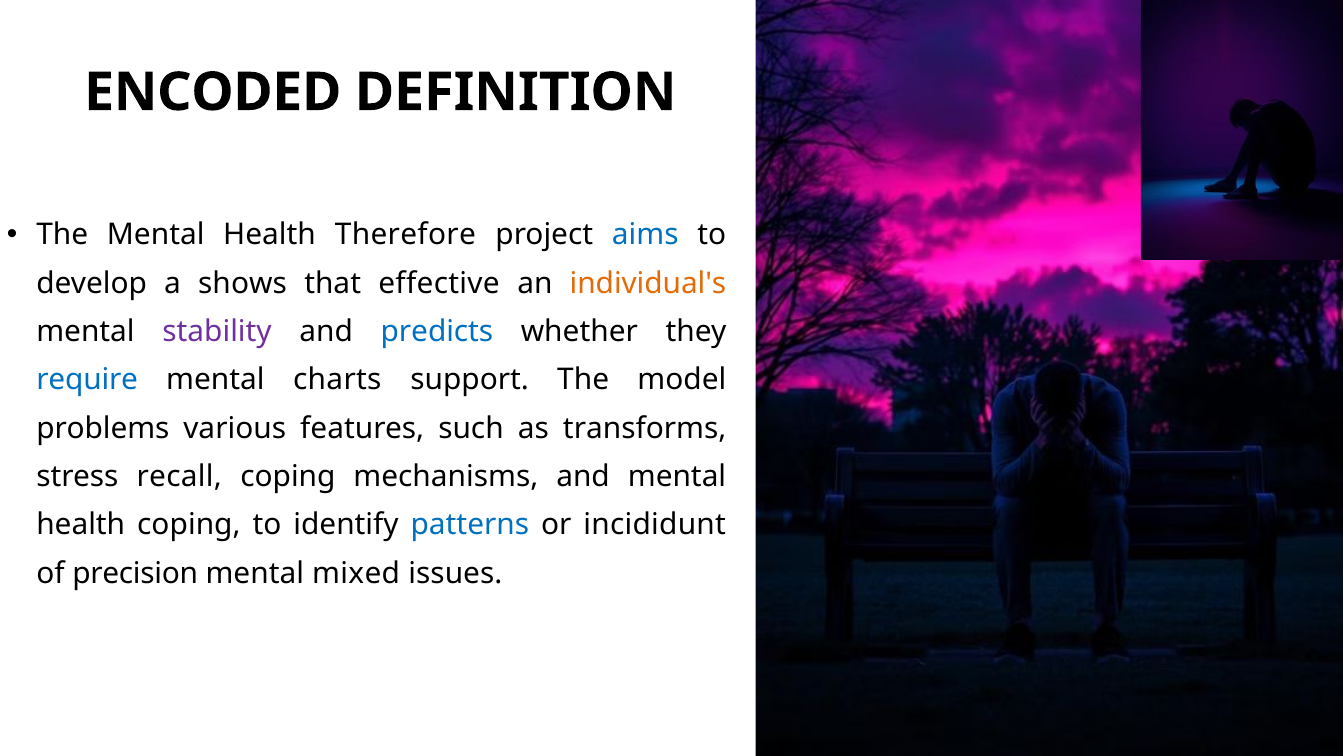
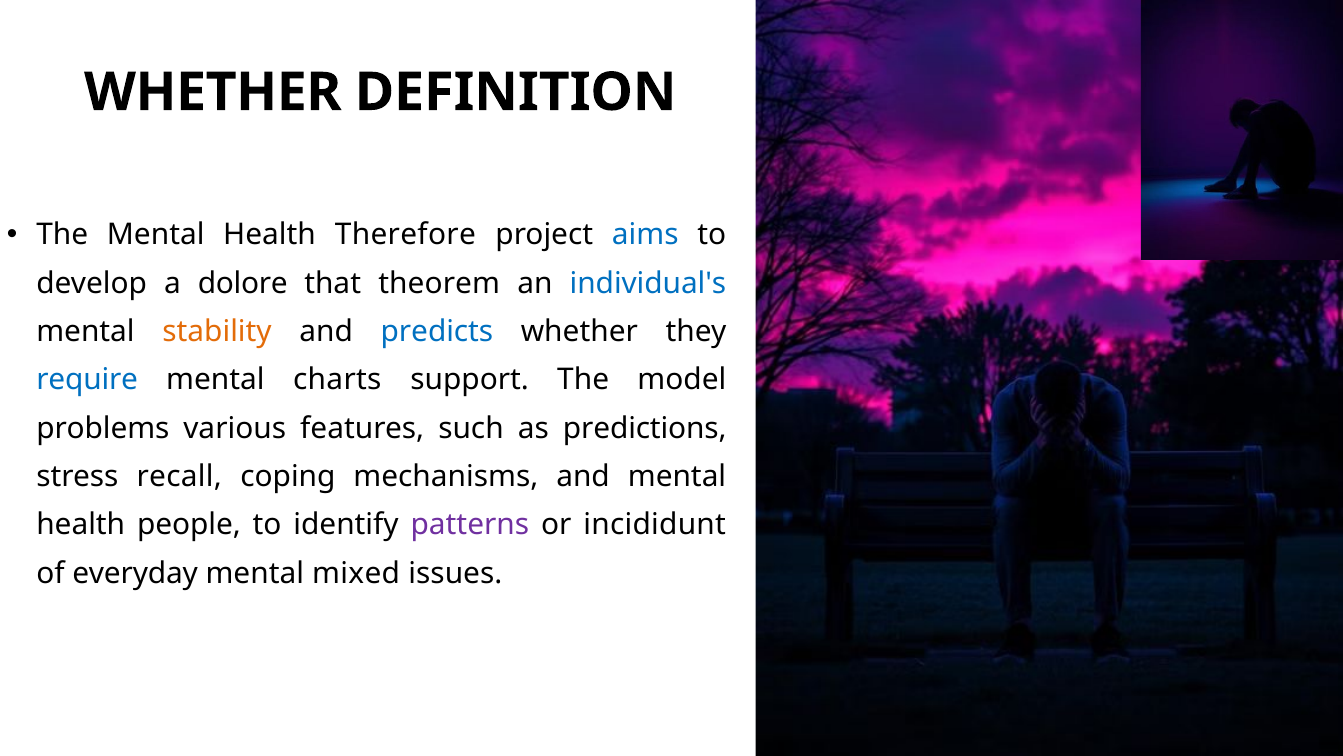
ENCODED at (213, 92): ENCODED -> WHETHER
shows: shows -> dolore
effective: effective -> theorem
individual's colour: orange -> blue
stability colour: purple -> orange
transforms: transforms -> predictions
health coping: coping -> people
patterns colour: blue -> purple
precision: precision -> everyday
